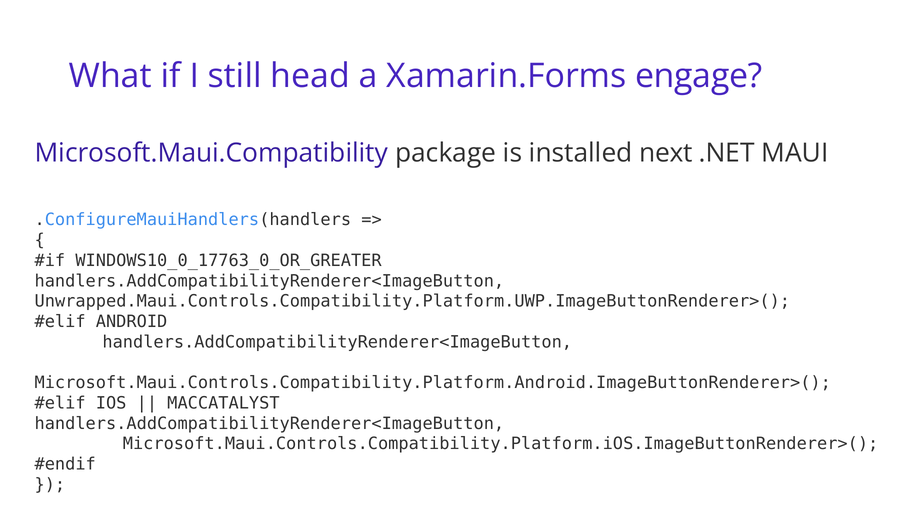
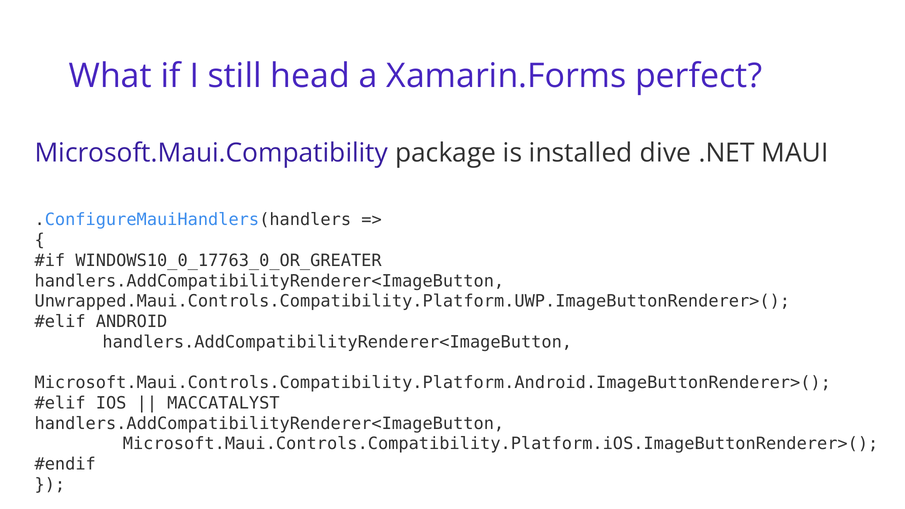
engage: engage -> perfect
next: next -> dive
